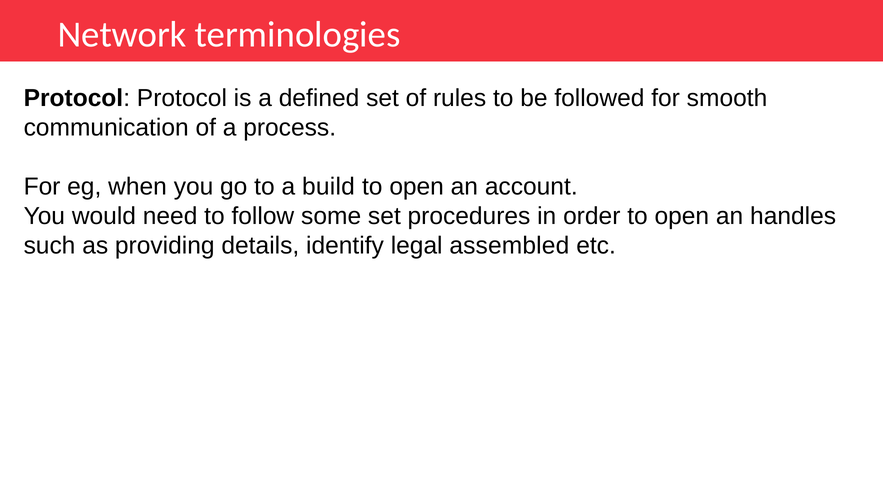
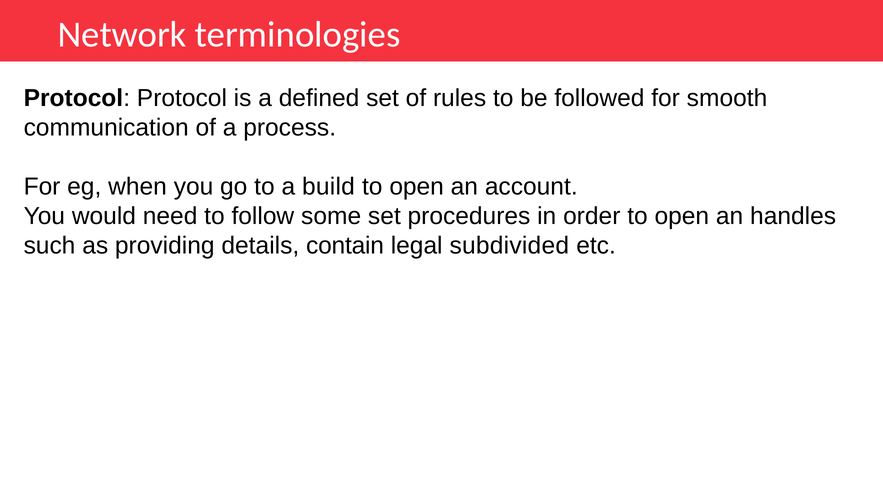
identify: identify -> contain
assembled: assembled -> subdivided
